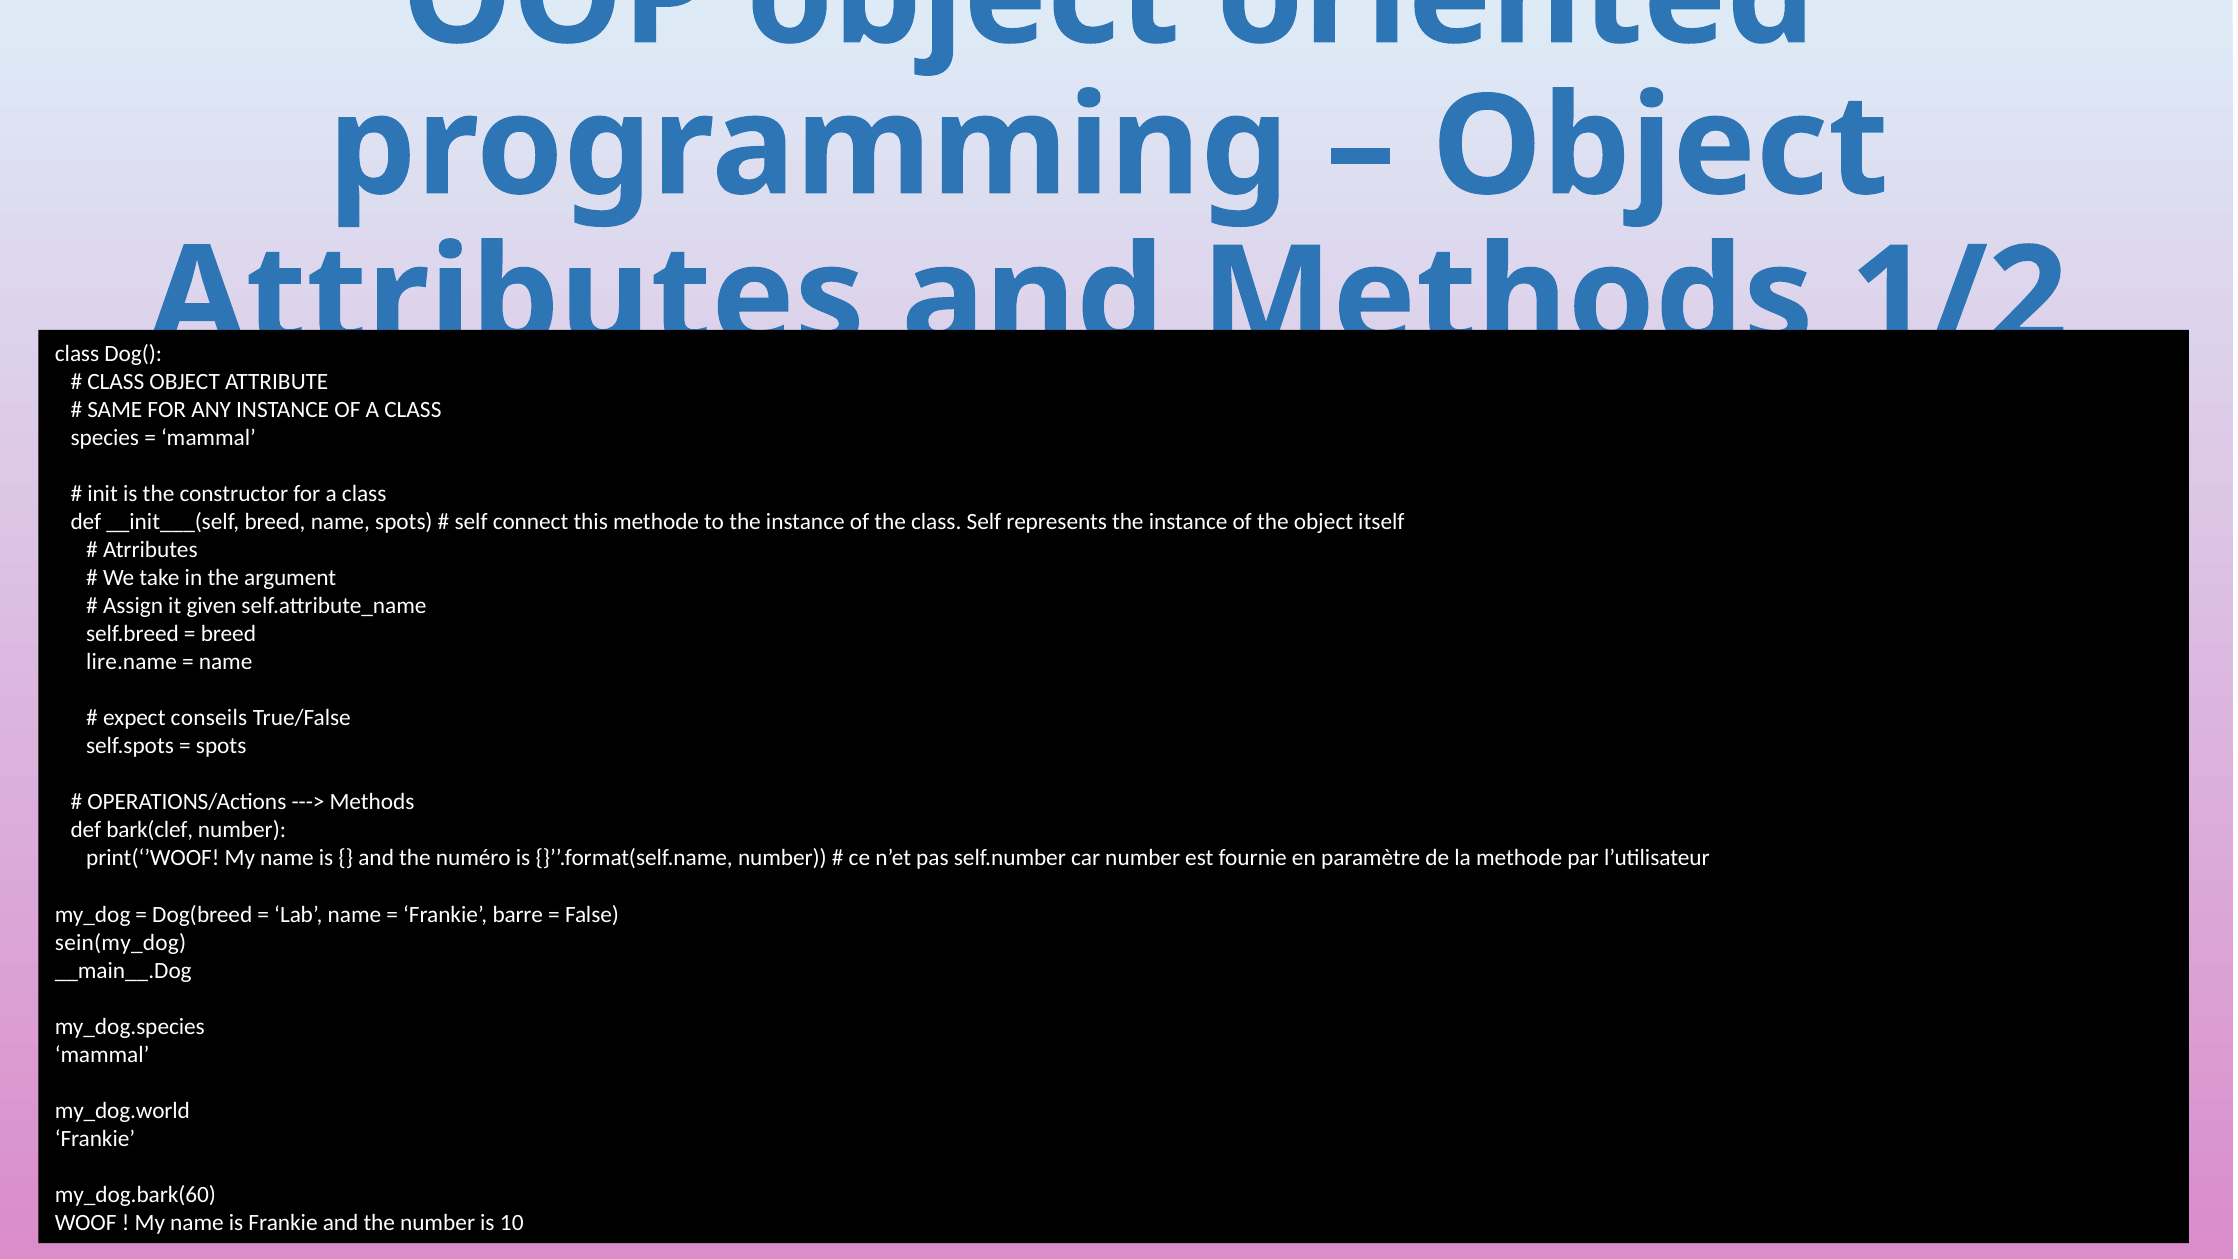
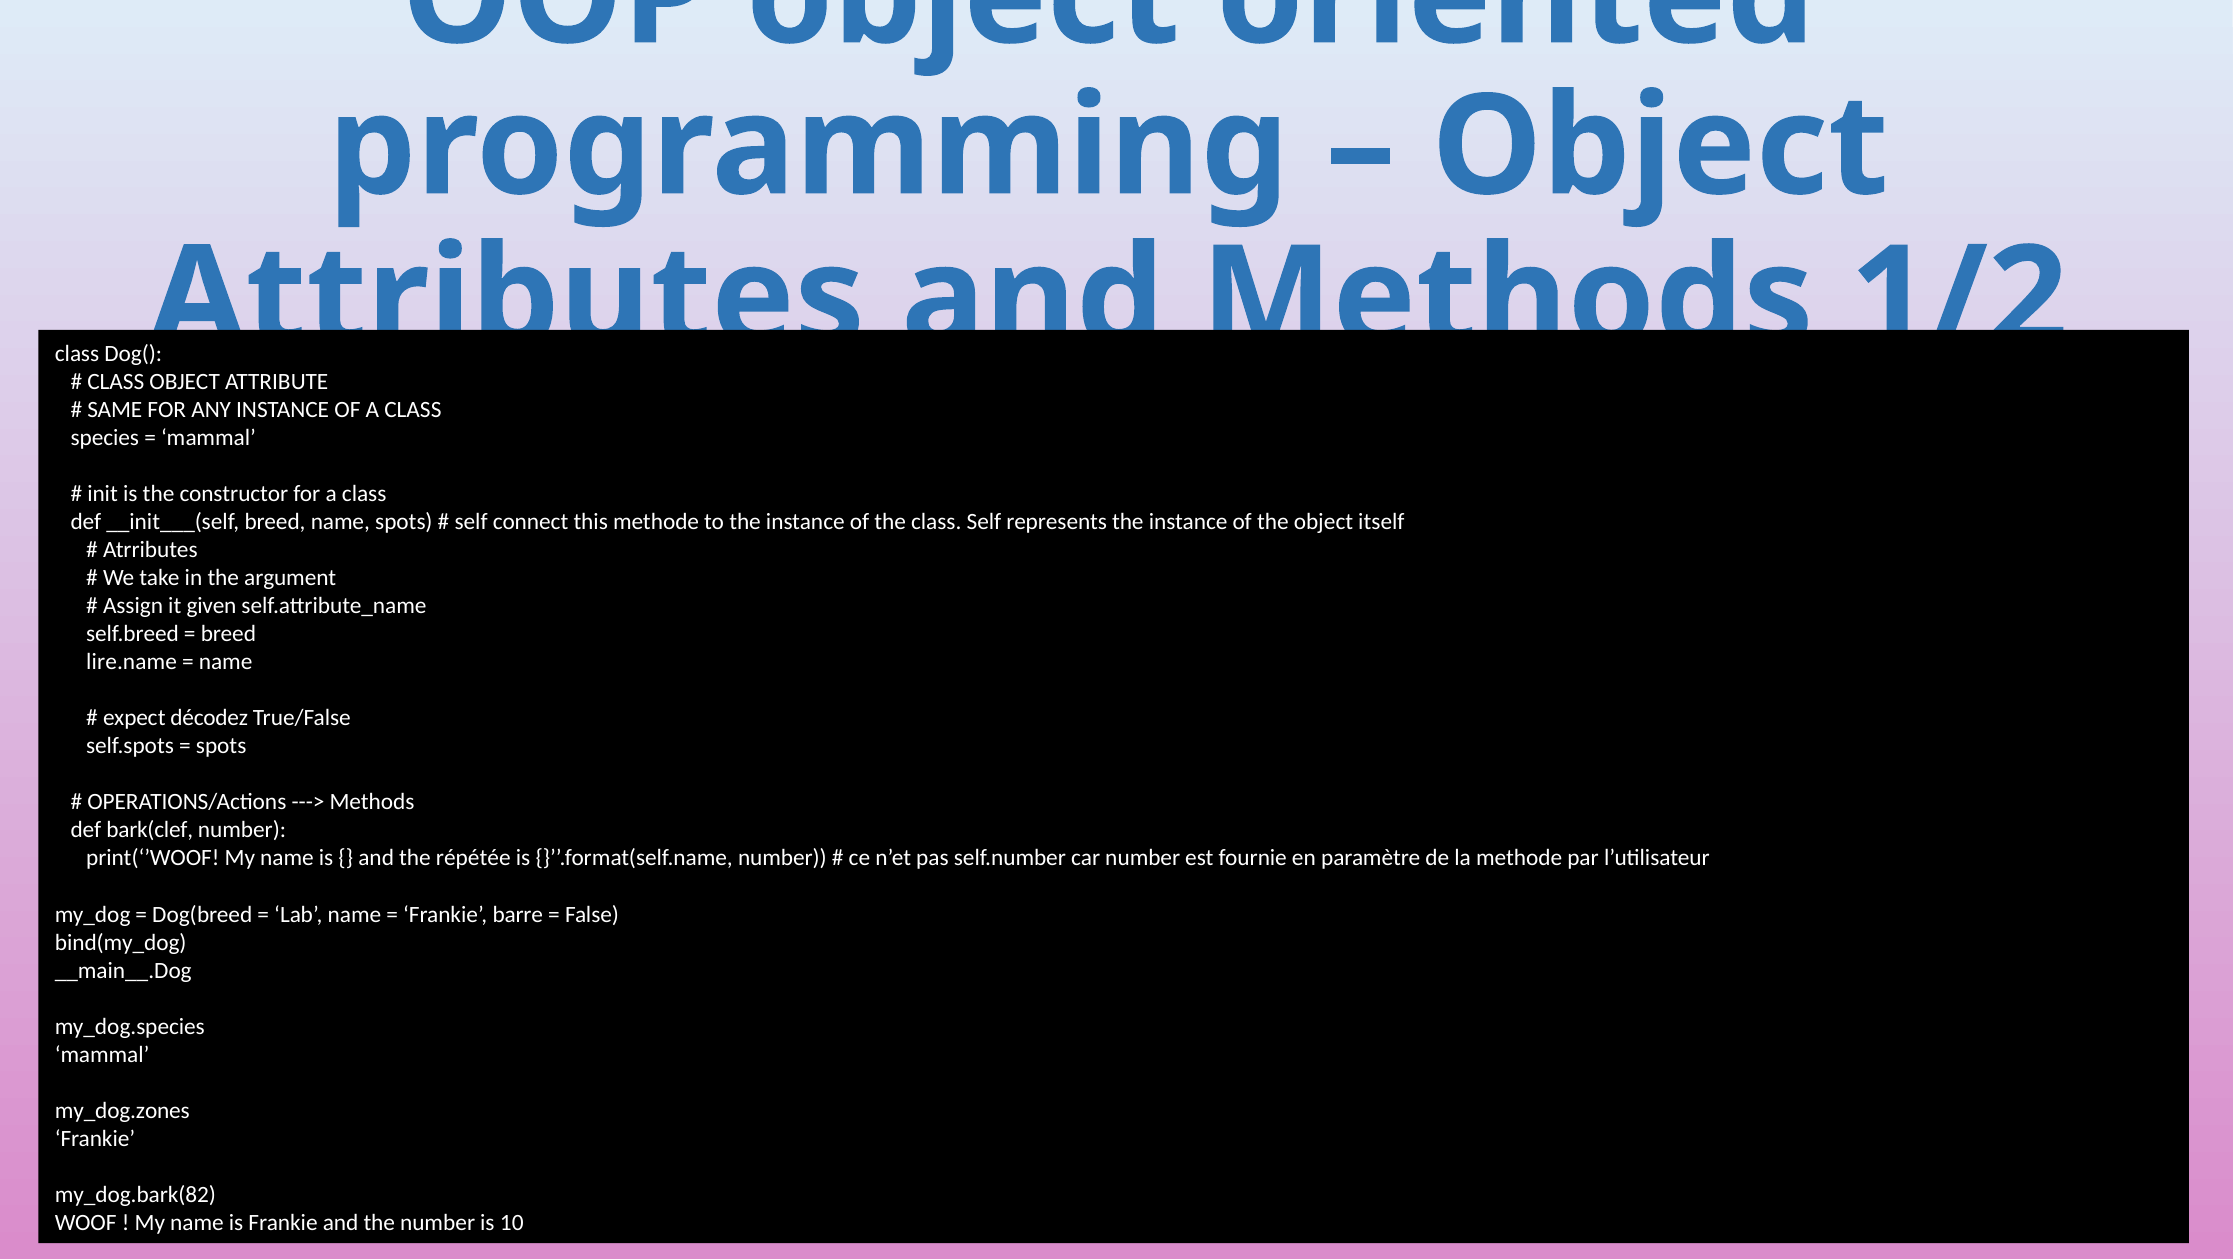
conseils: conseils -> décodez
numéro: numéro -> répétée
sein(my_dog: sein(my_dog -> bind(my_dog
my_dog.world: my_dog.world -> my_dog.zones
my_dog.bark(60: my_dog.bark(60 -> my_dog.bark(82
